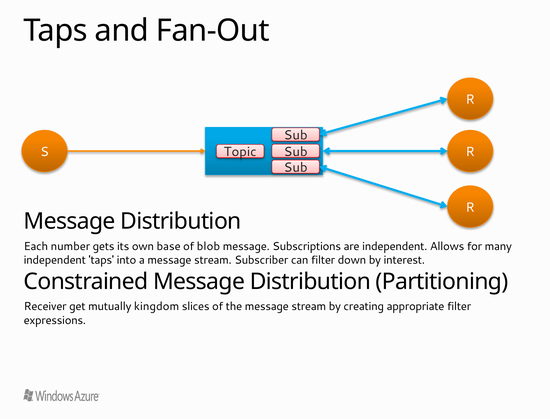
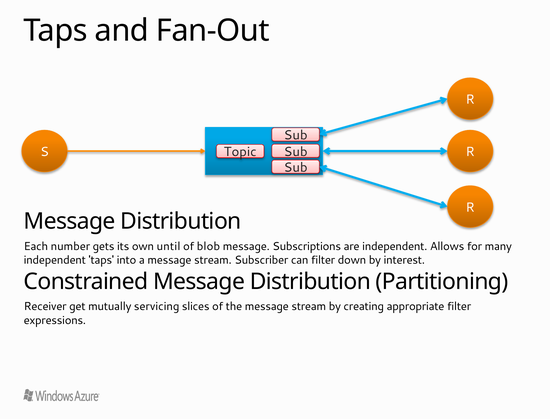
base: base -> until
kingdom: kingdom -> servicing
